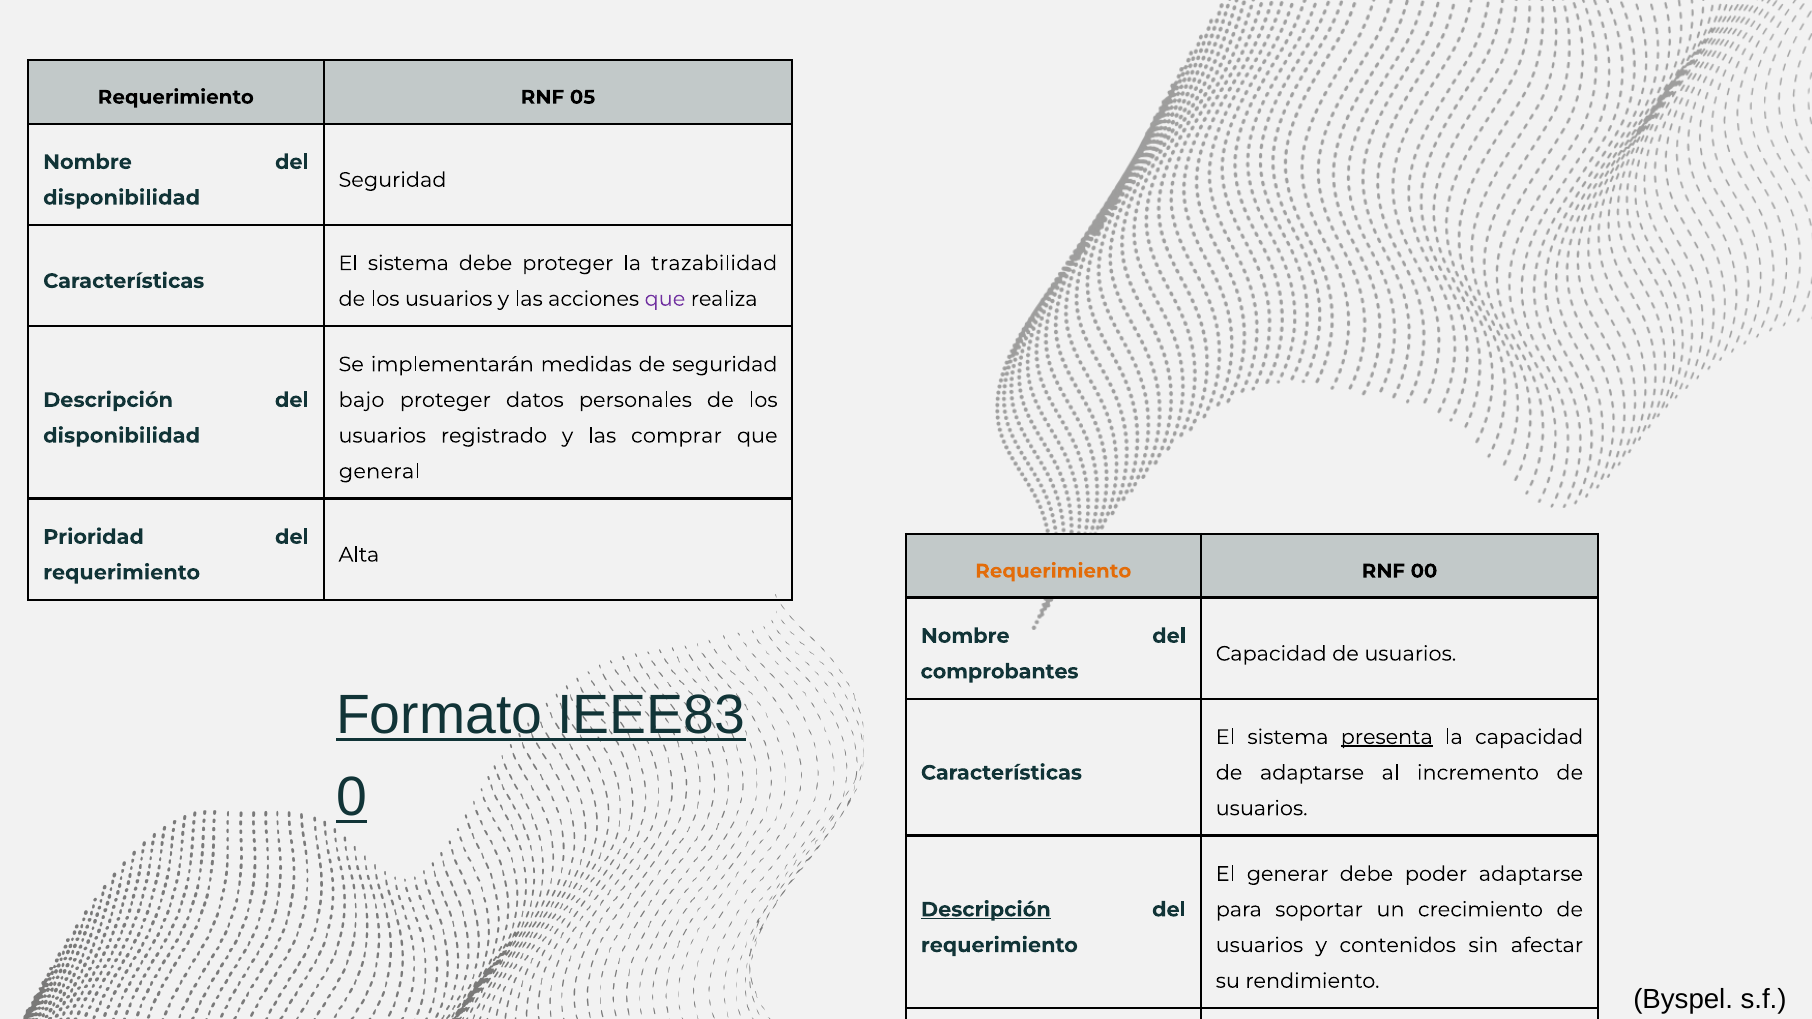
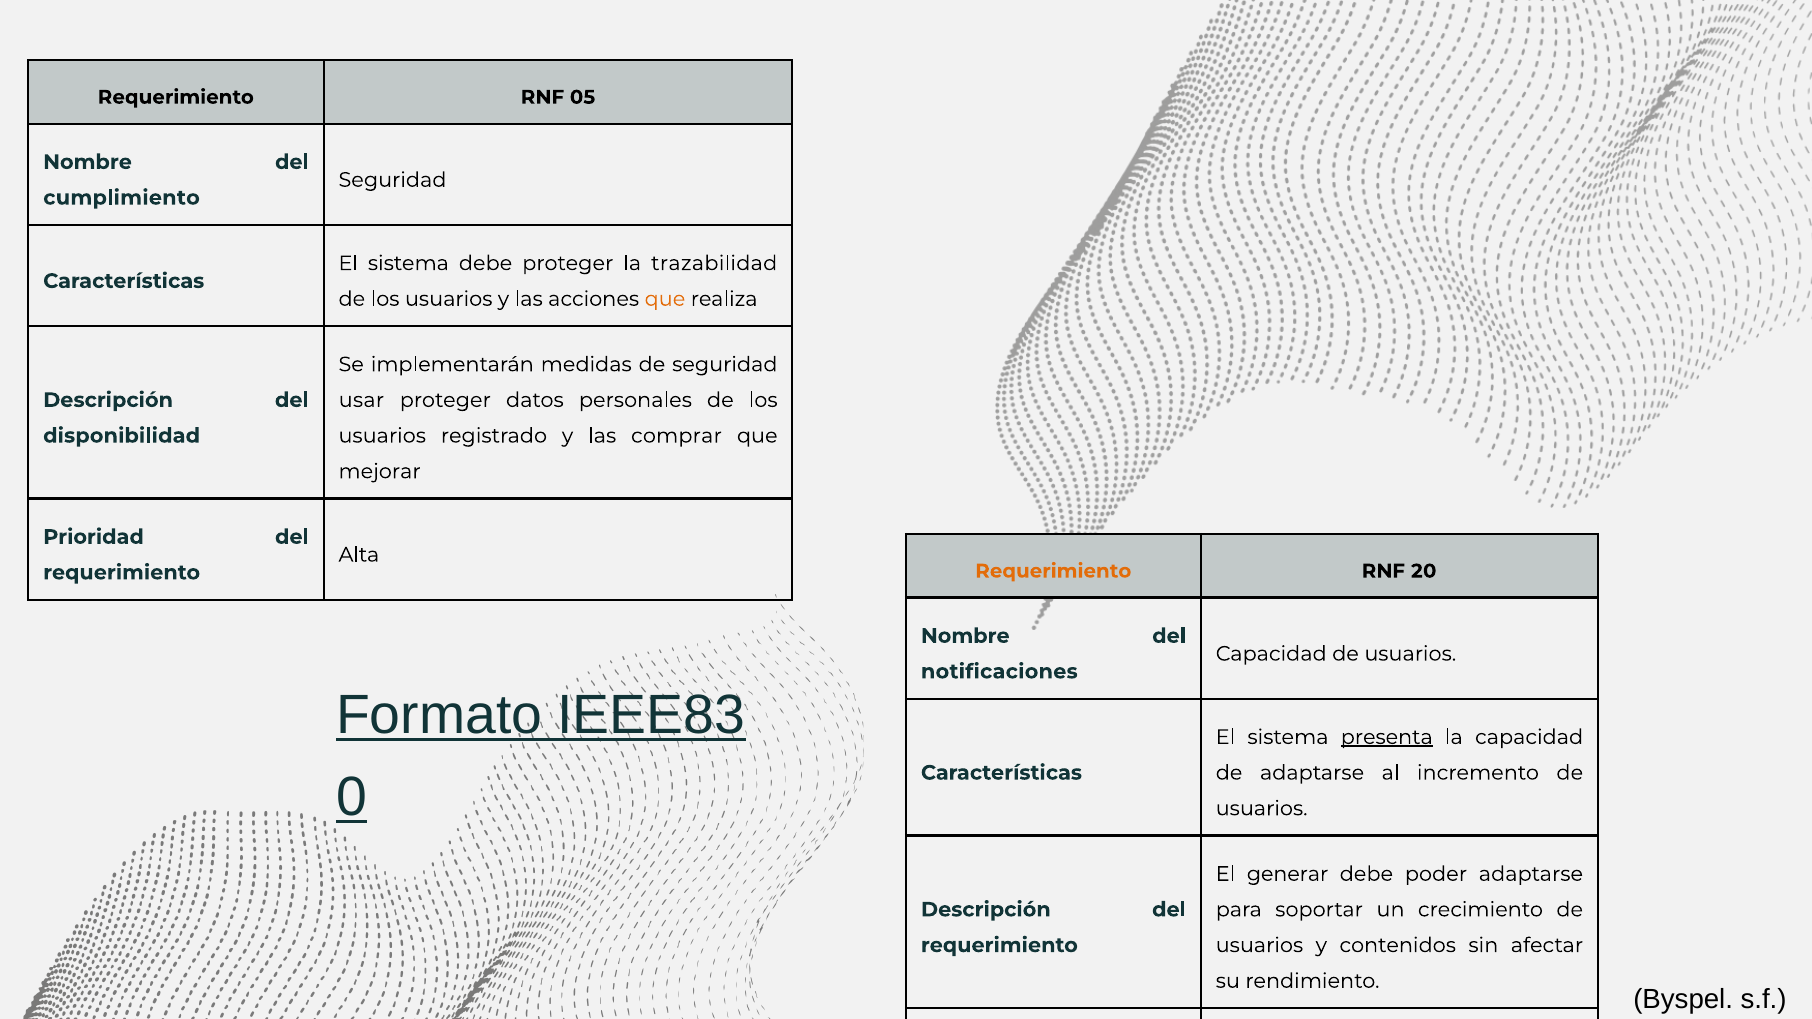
disponibilidad at (122, 198): disponibilidad -> cumplimiento
que at (665, 299) colour: purple -> orange
bajo: bajo -> usar
general: general -> mejorar
00: 00 -> 20
comprobantes: comprobantes -> notificaciones
Descripción at (986, 910) underline: present -> none
